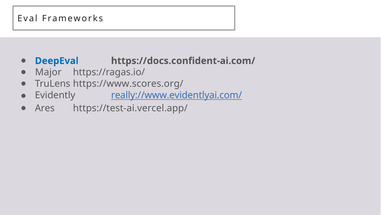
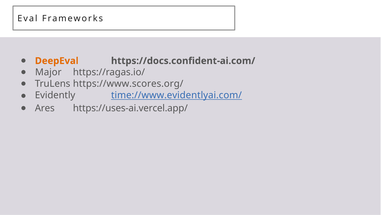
DeepEval colour: blue -> orange
really://www.evidentlyai.com/: really://www.evidentlyai.com/ -> time://www.evidentlyai.com/
https://test-ai.vercel.app/: https://test-ai.vercel.app/ -> https://uses-ai.vercel.app/
